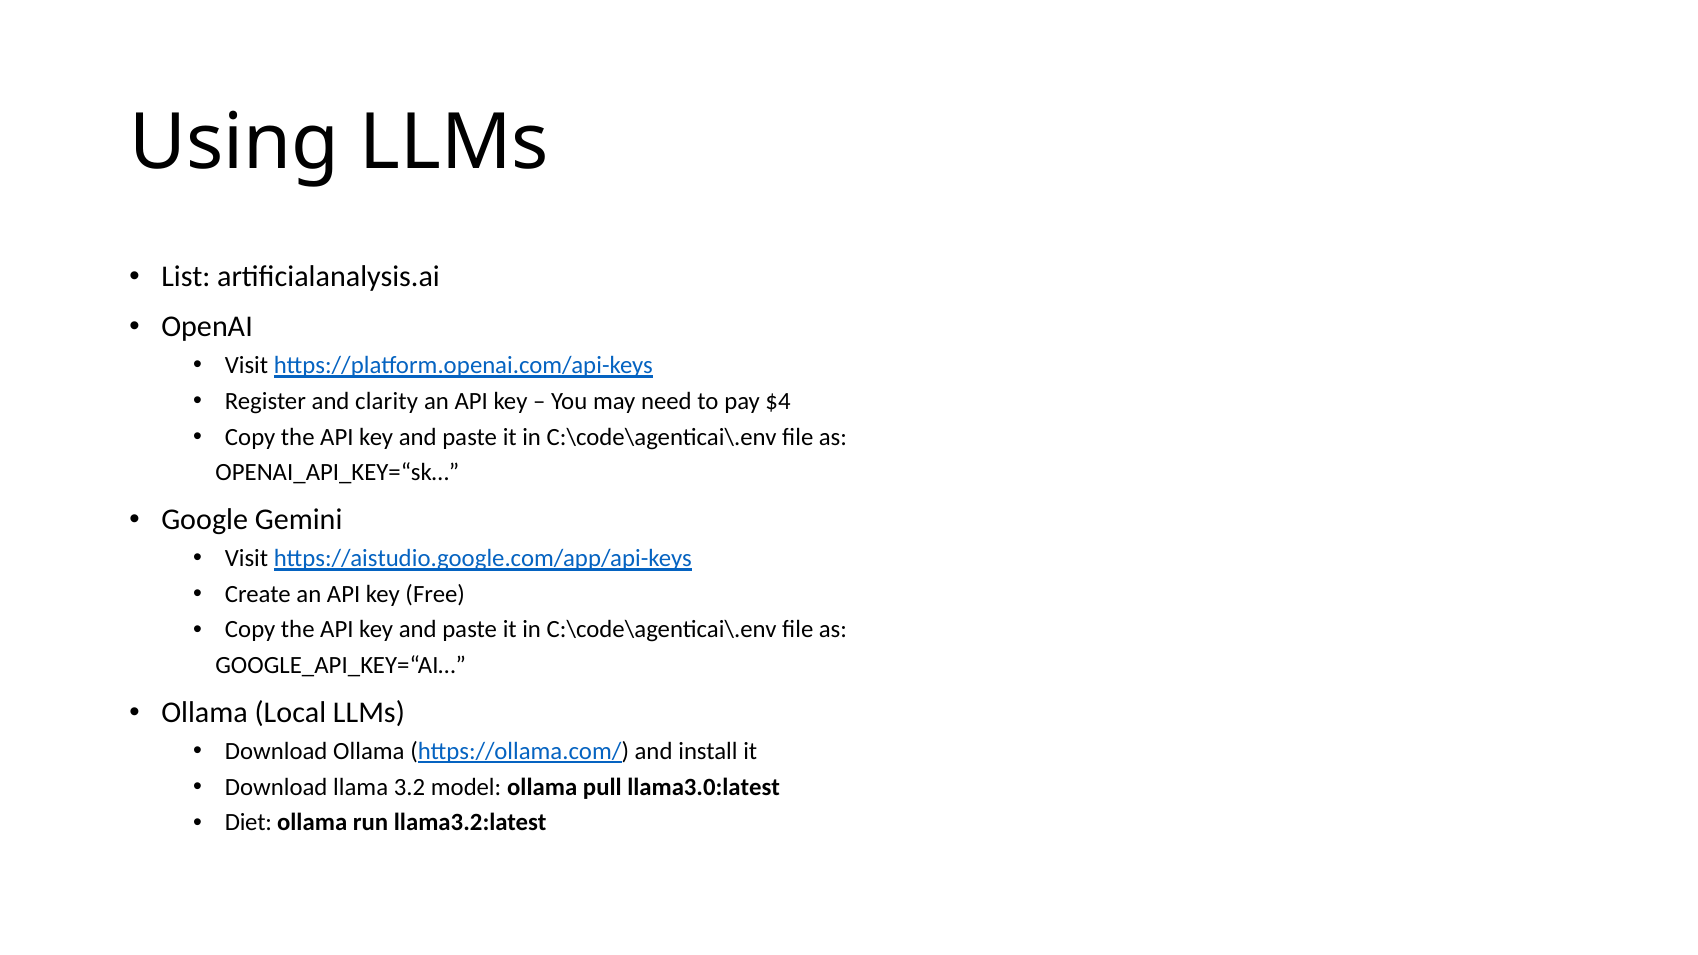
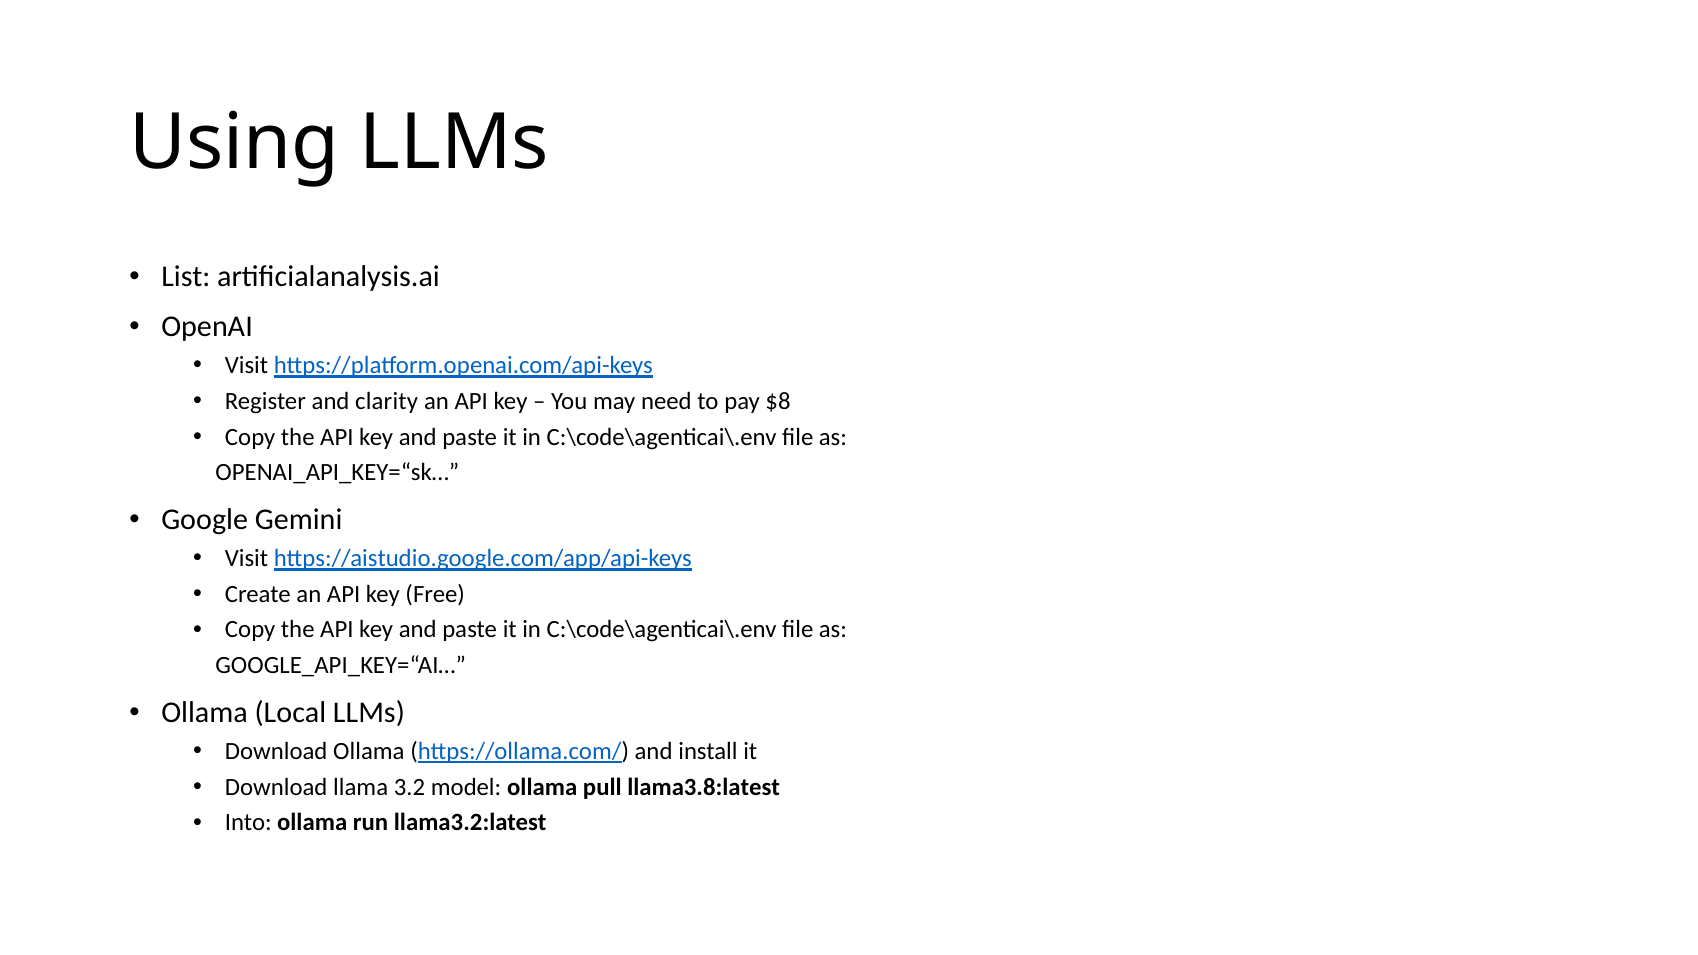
$4: $4 -> $8
llama3.0:latest: llama3.0:latest -> llama3.8:latest
Diet: Diet -> Into
